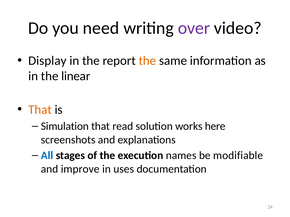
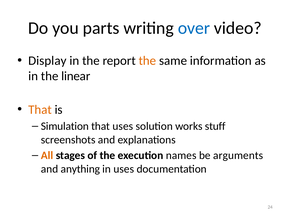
need: need -> parts
over colour: purple -> blue
that read: read -> uses
here: here -> stuff
All colour: blue -> orange
modifiable: modifiable -> arguments
improve: improve -> anything
